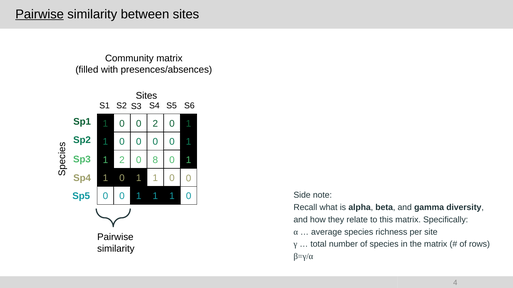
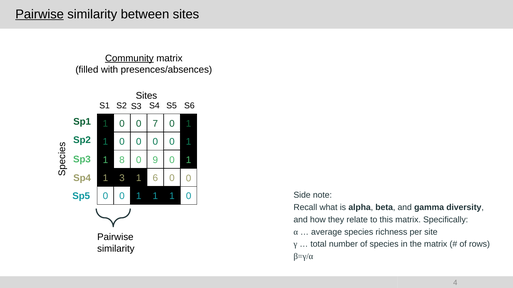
Community underline: none -> present
0 2: 2 -> 7
1 2: 2 -> 8
8: 8 -> 9
0 at (122, 178): 0 -> 3
1 at (155, 178): 1 -> 6
